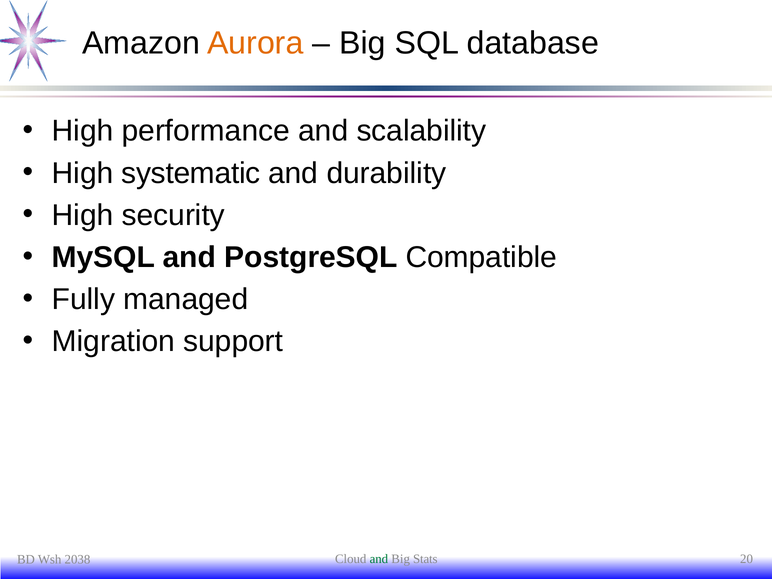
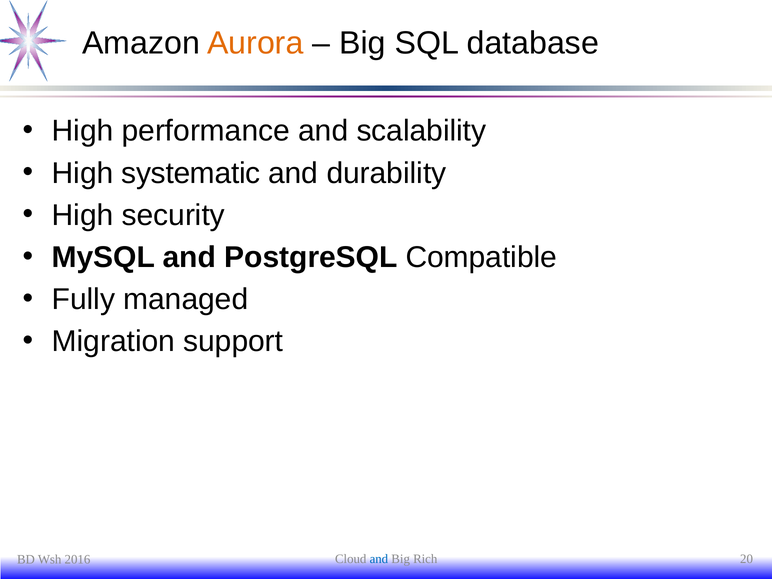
and at (379, 559) colour: green -> blue
Stats: Stats -> Rich
2038: 2038 -> 2016
